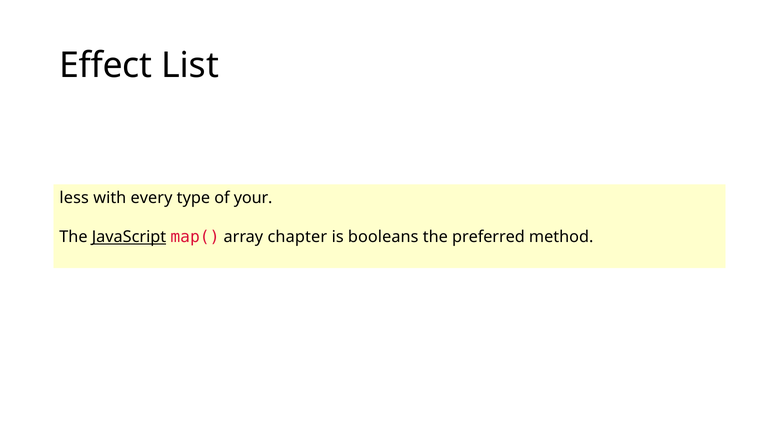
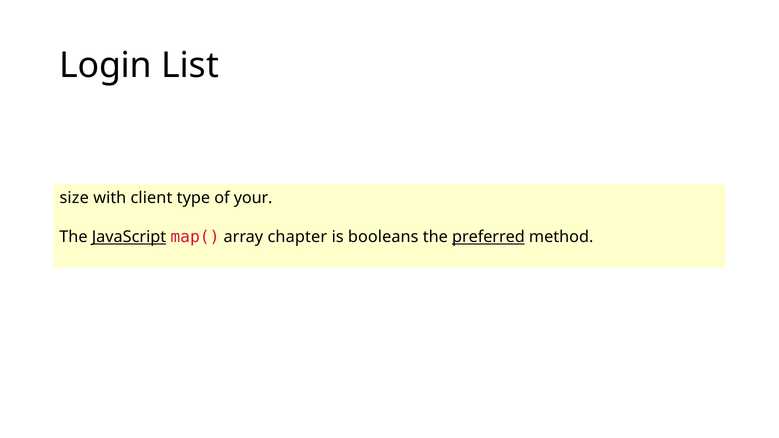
Effect: Effect -> Login
less: less -> size
every: every -> client
preferred underline: none -> present
